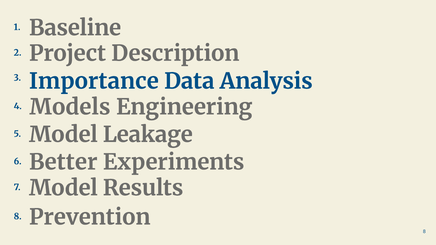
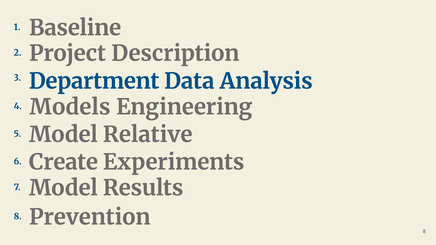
Importance: Importance -> Department
Leakage: Leakage -> Relative
Better: Better -> Create
